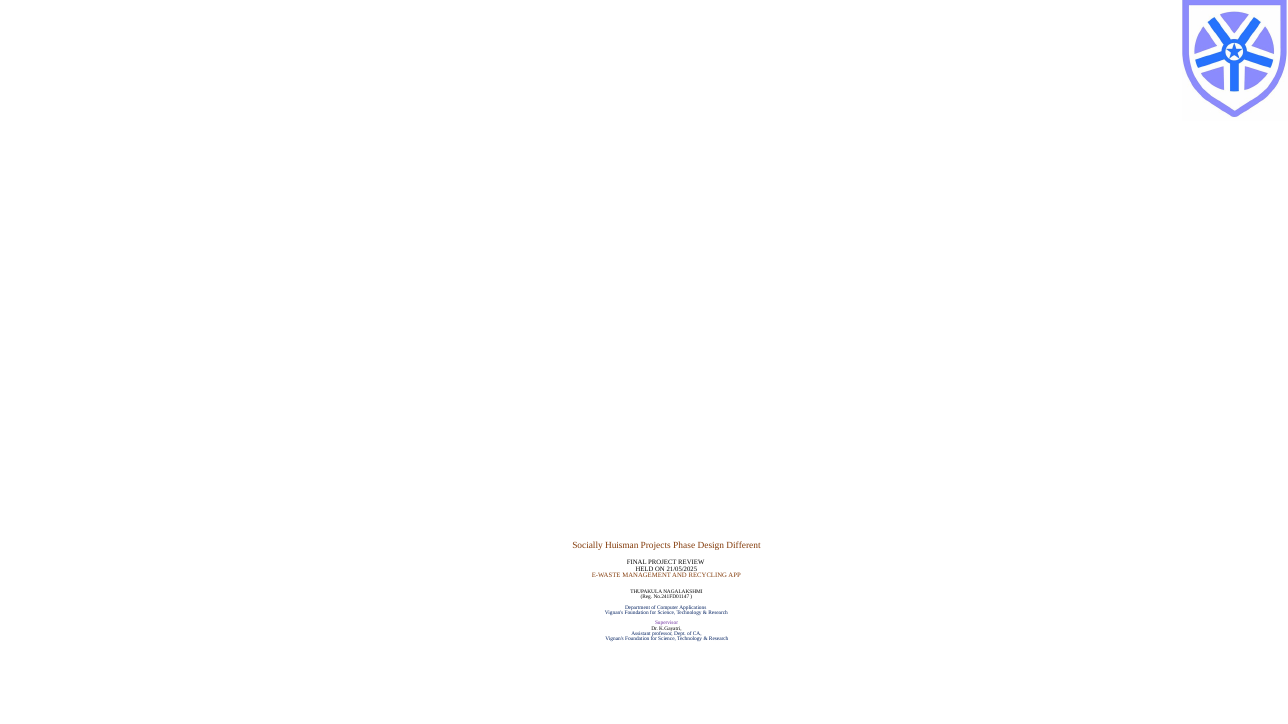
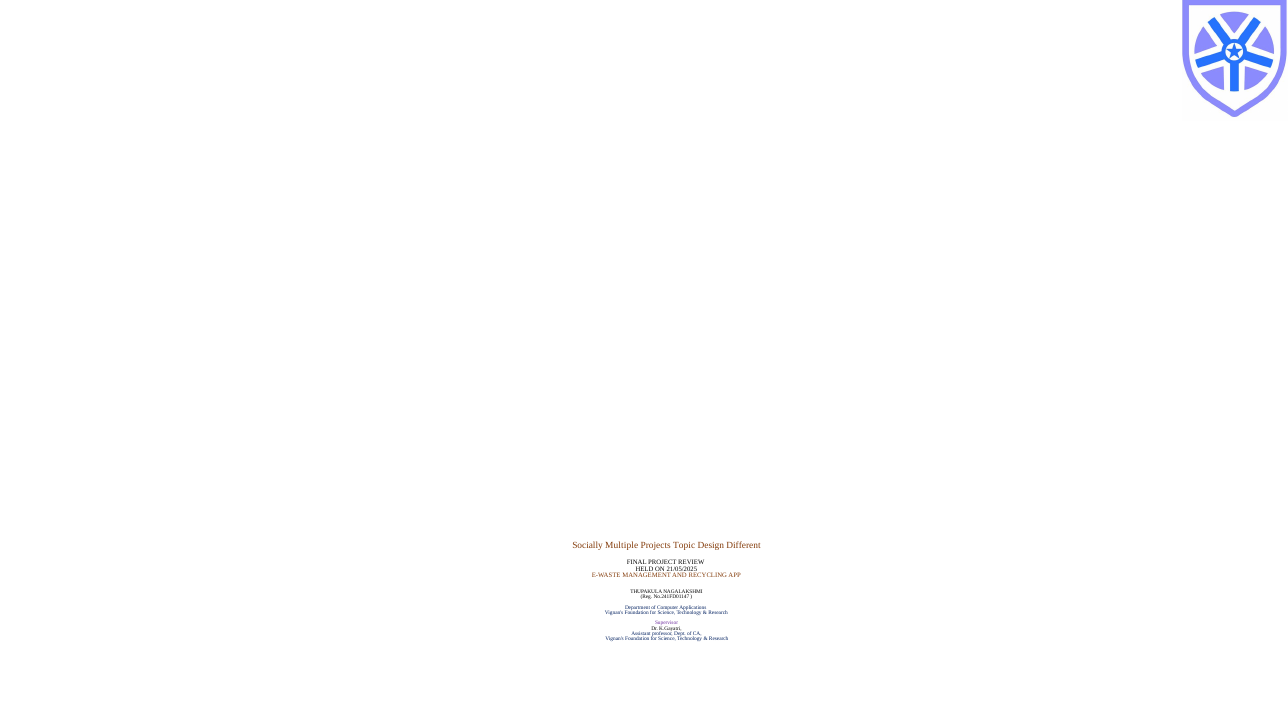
Huisman: Huisman -> Multiple
Phase: Phase -> Topic
